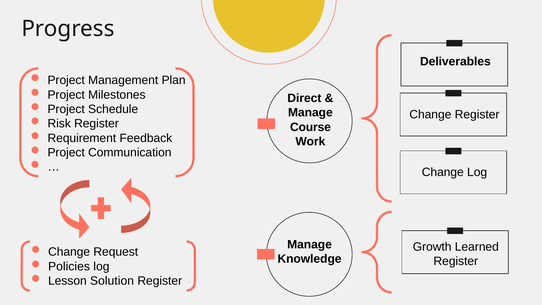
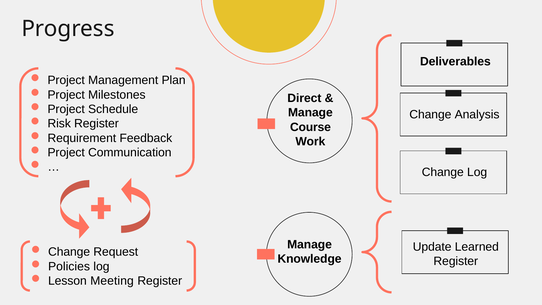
Change Register: Register -> Analysis
Growth: Growth -> Update
Solution: Solution -> Meeting
